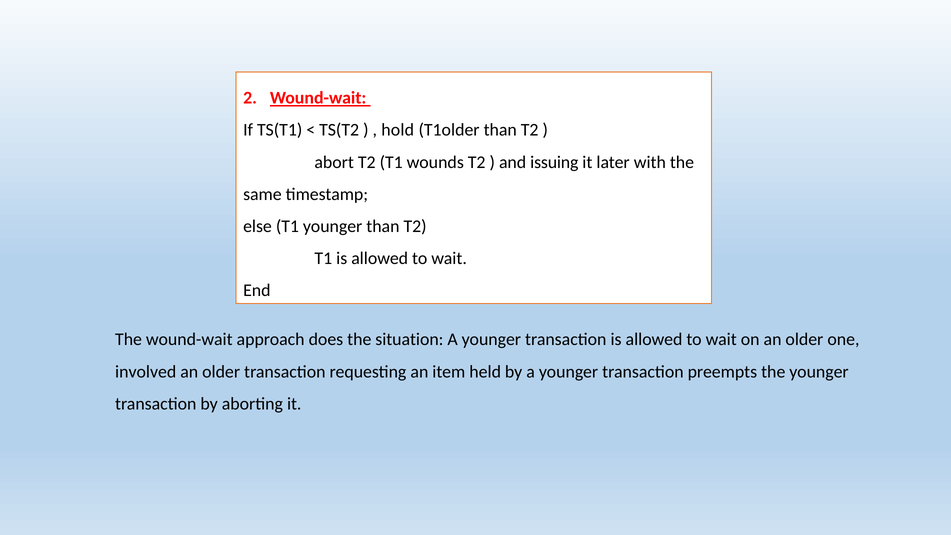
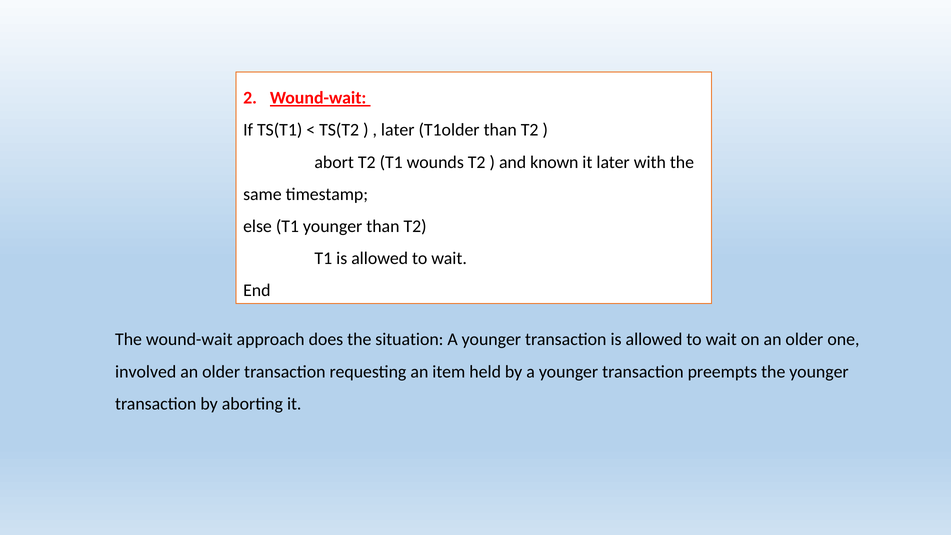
hold at (398, 130): hold -> later
issuing: issuing -> known
